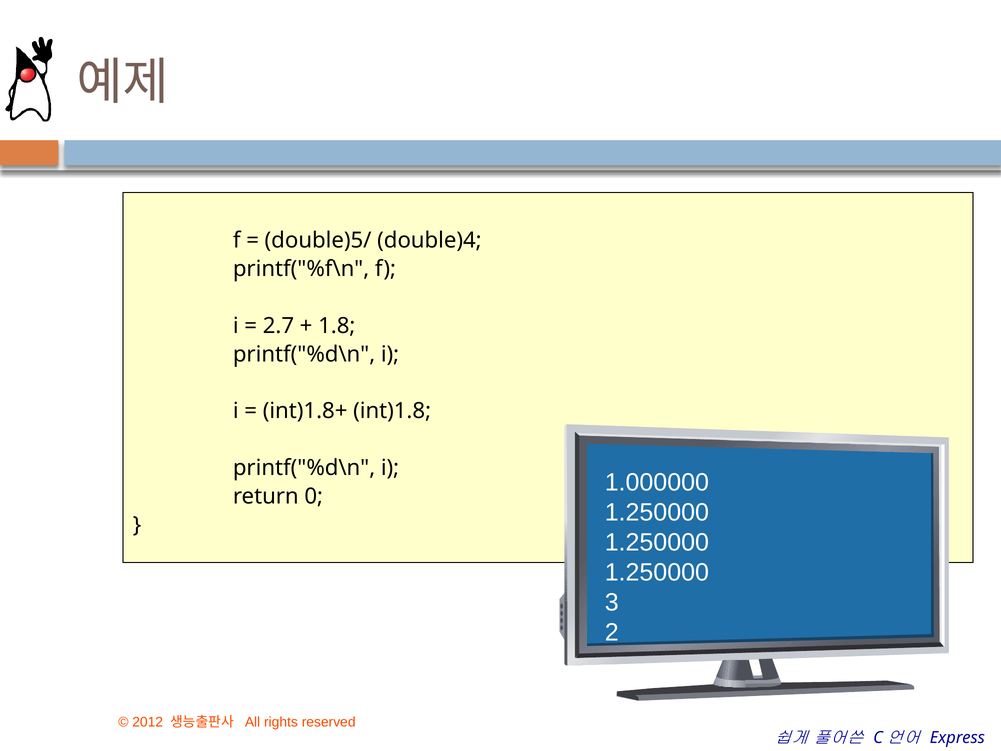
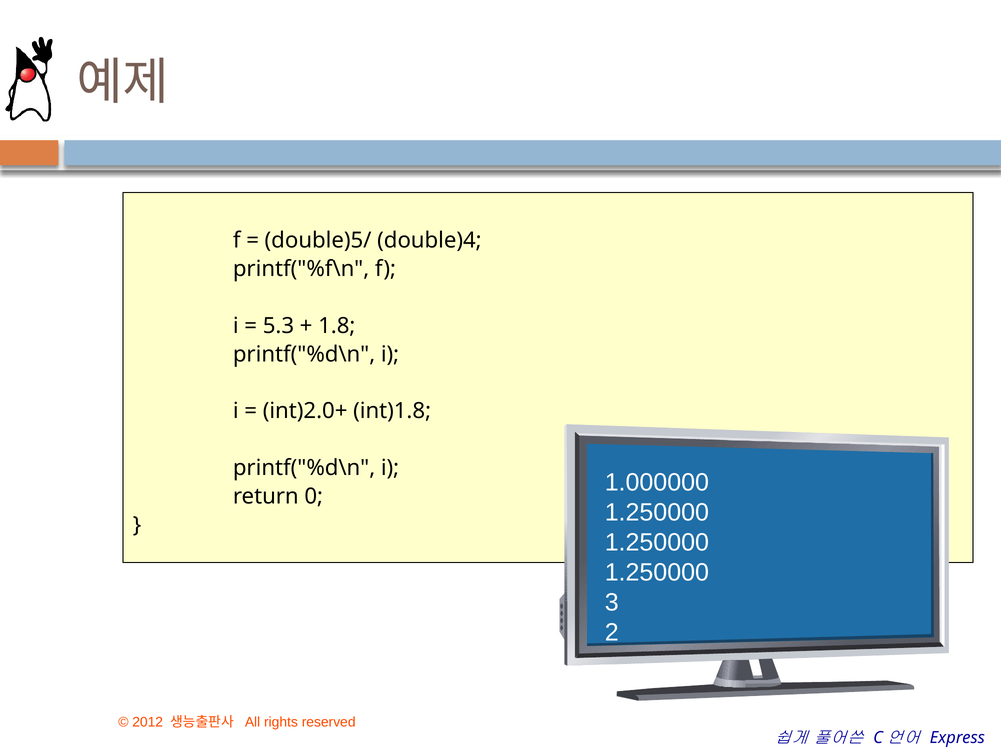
2.7: 2.7 -> 5.3
int)1.8+: int)1.8+ -> int)2.0+
